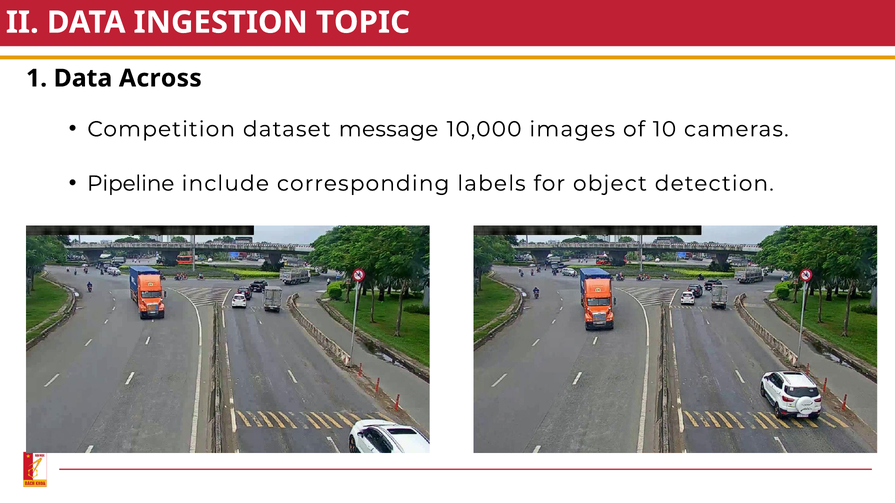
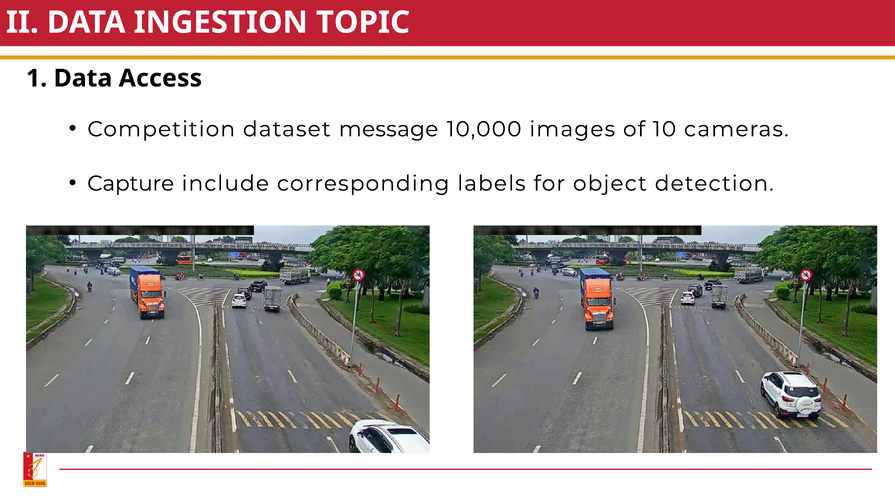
Across: Across -> Access
Pipeline: Pipeline -> Capture
